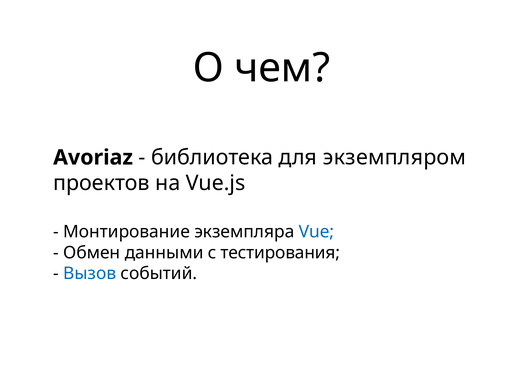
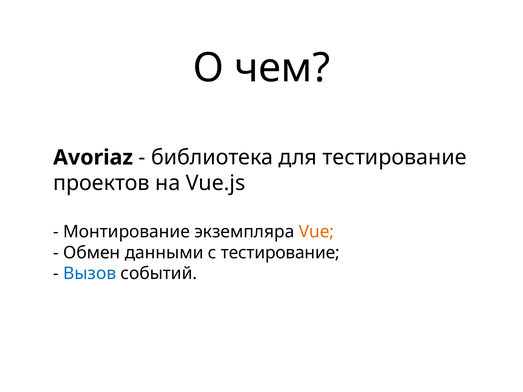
для экземпляром: экземпляром -> тестирование
Vue colour: blue -> orange
с тестирования: тестирования -> тестирование
